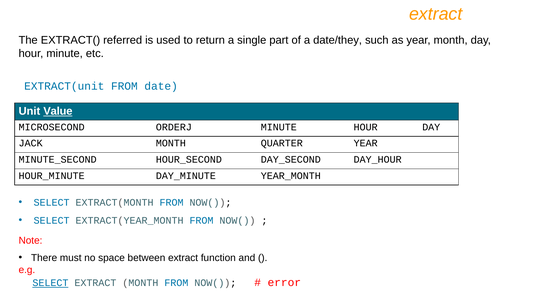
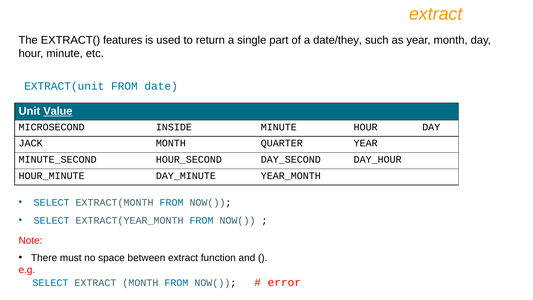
referred: referred -> features
ORDERJ: ORDERJ -> INSIDE
SELECT at (50, 283) underline: present -> none
